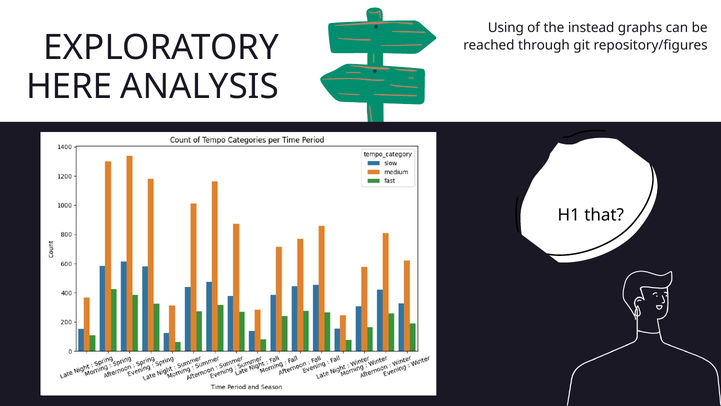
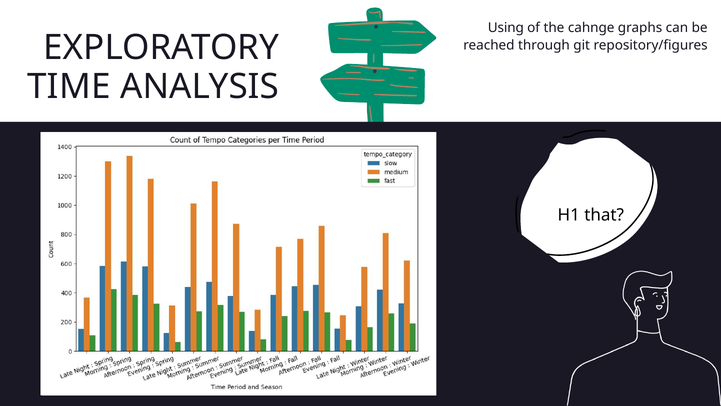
instead: instead -> cahnge
HERE: HERE -> TIME
